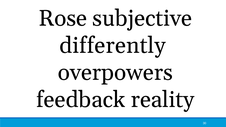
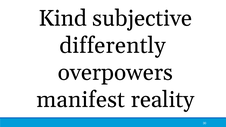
Rose: Rose -> Kind
feedback: feedback -> manifest
